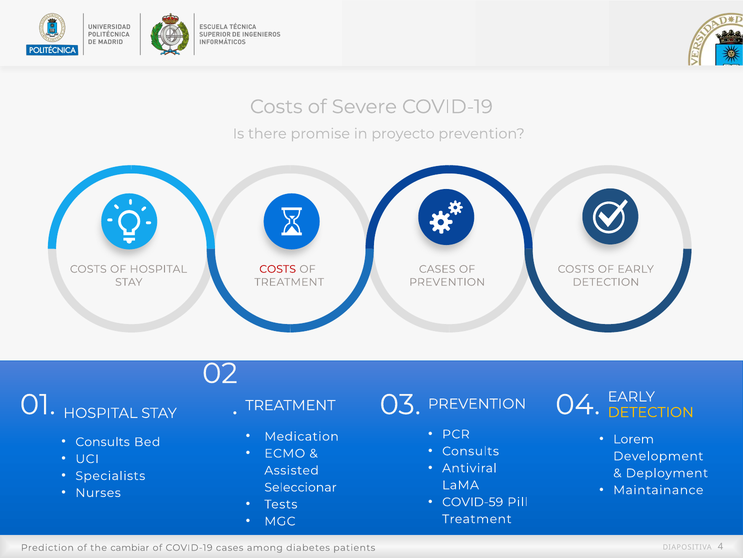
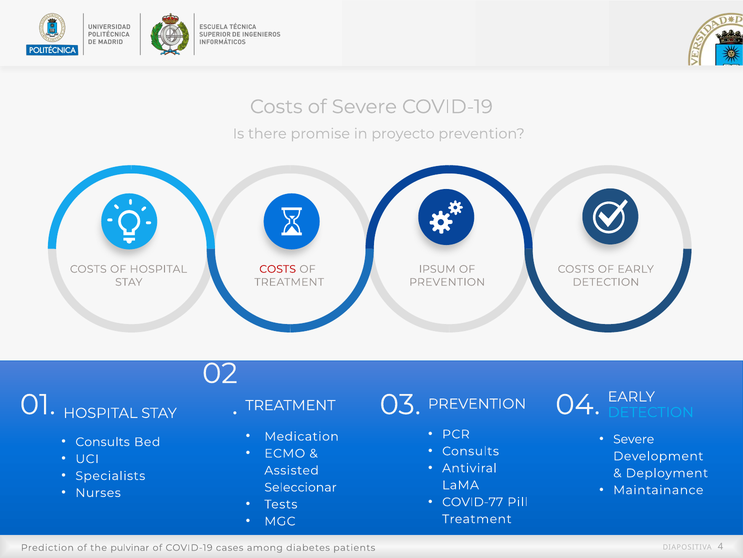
CASES at (437, 269): CASES -> IPSUM
DETECTION at (651, 412) colour: yellow -> light blue
Lorem at (634, 439): Lorem -> Severe
COVID-59: COVID-59 -> COVID-77
cambiar: cambiar -> pulvinar
